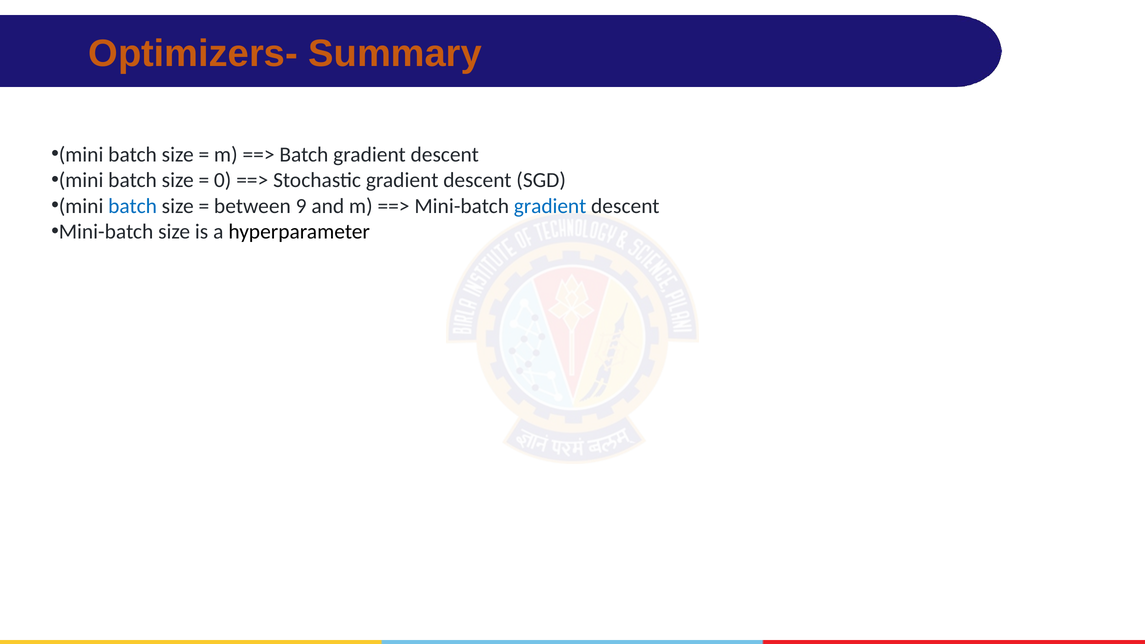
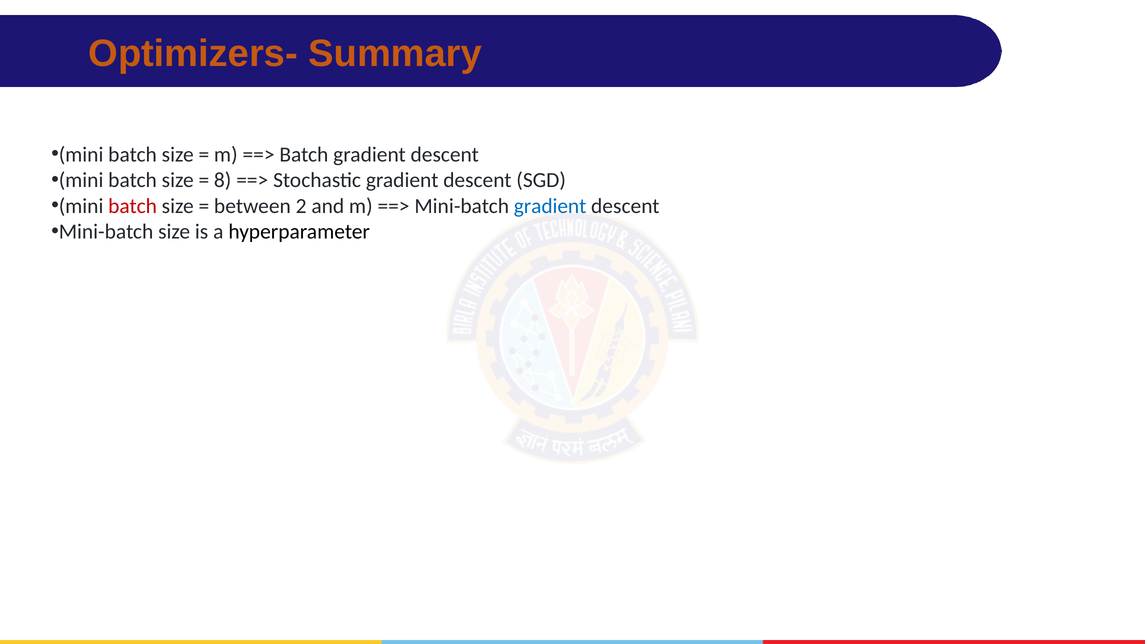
0: 0 -> 8
batch at (133, 206) colour: blue -> red
9: 9 -> 2
